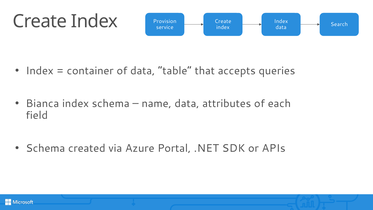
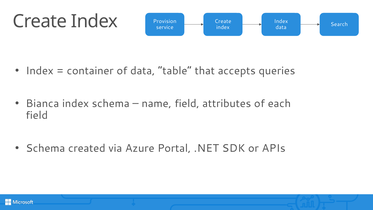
name data: data -> field
